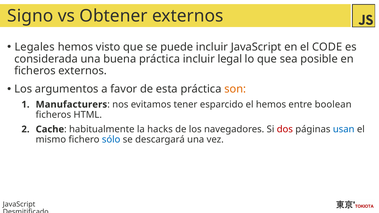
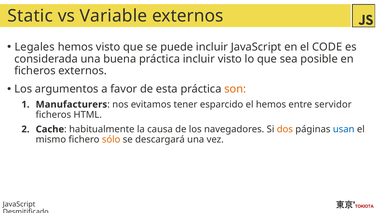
Signo: Signo -> Static
Obtener: Obtener -> Variable
incluir legal: legal -> visto
boolean: boolean -> servidor
hacks: hacks -> causa
dos colour: red -> orange
sólo colour: blue -> orange
